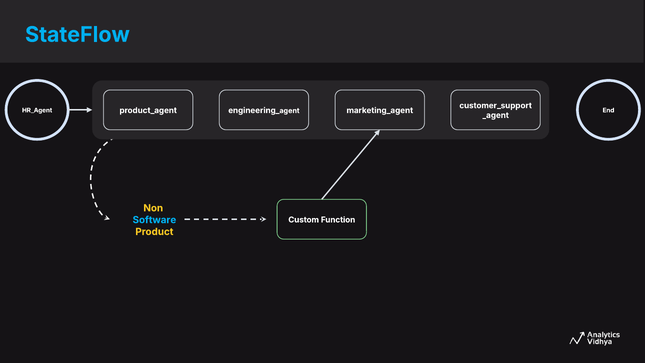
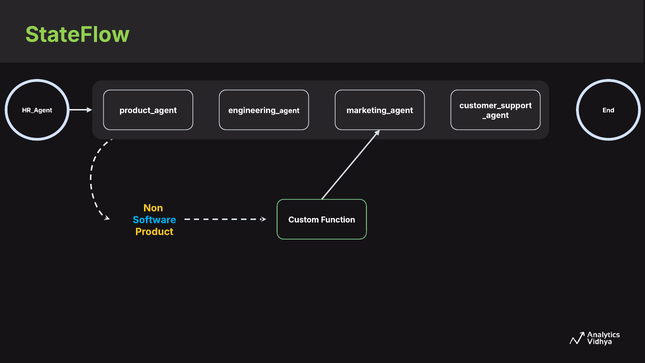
StateFlow colour: light blue -> light green
